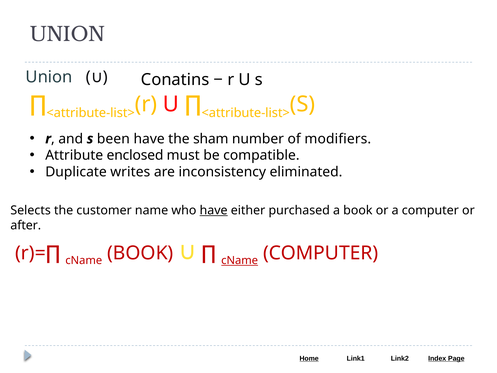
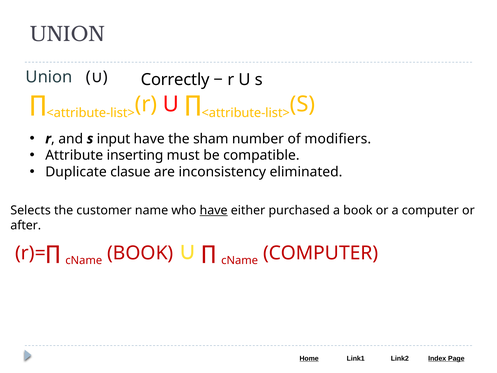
Conatins: Conatins -> Correctly
been: been -> input
enclosed: enclosed -> inserting
writes: writes -> clasue
cName at (240, 260) underline: present -> none
